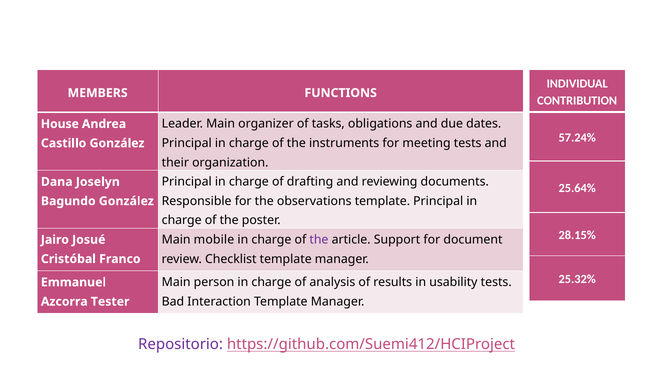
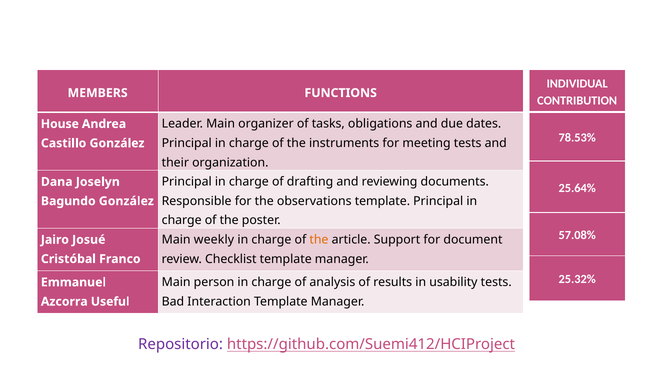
57.24%: 57.24% -> 78.53%
28.15%: 28.15% -> 57.08%
mobile: mobile -> weekly
the at (319, 239) colour: purple -> orange
Tester: Tester -> Useful
